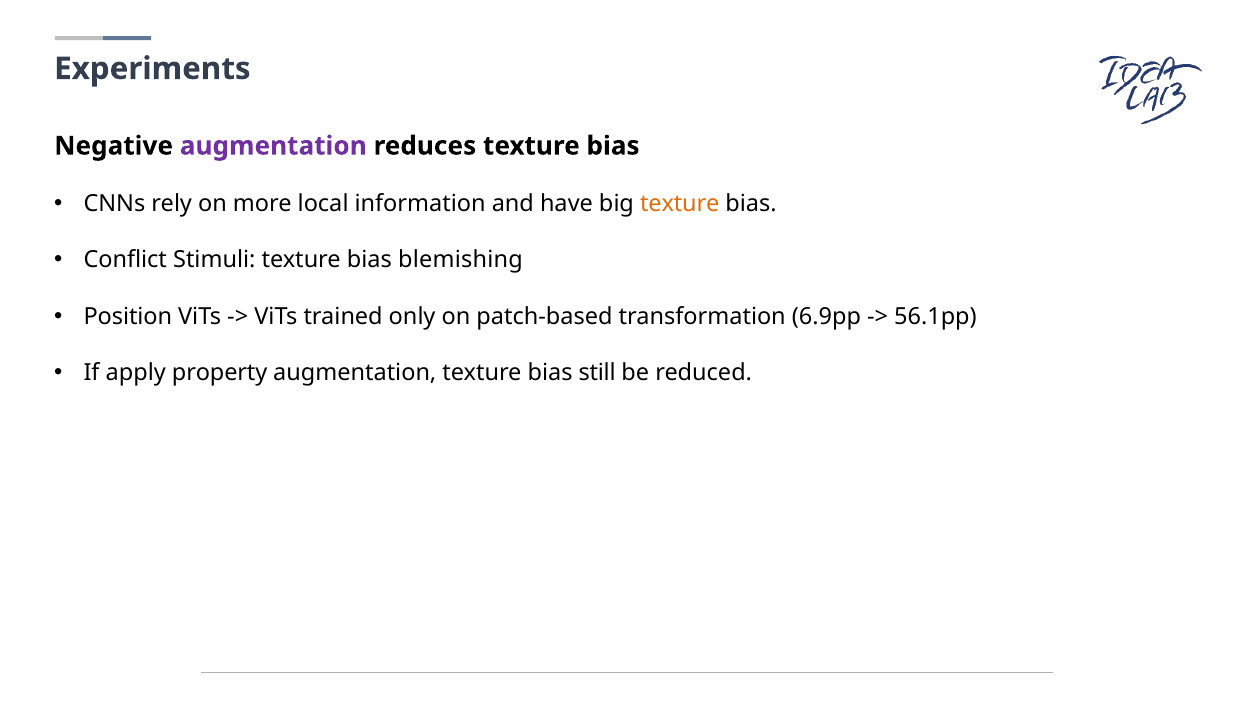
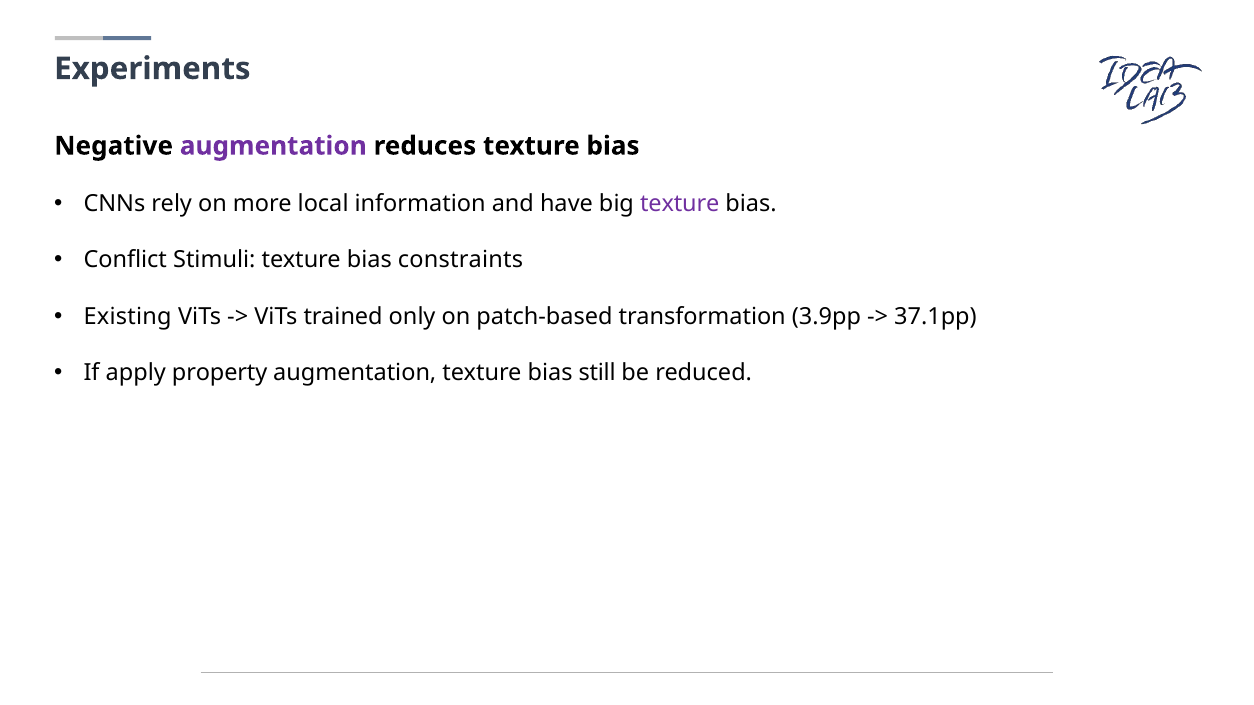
texture at (680, 204) colour: orange -> purple
blemishing: blemishing -> constraints
Position: Position -> Existing
6.9pp: 6.9pp -> 3.9pp
56.1pp: 56.1pp -> 37.1pp
